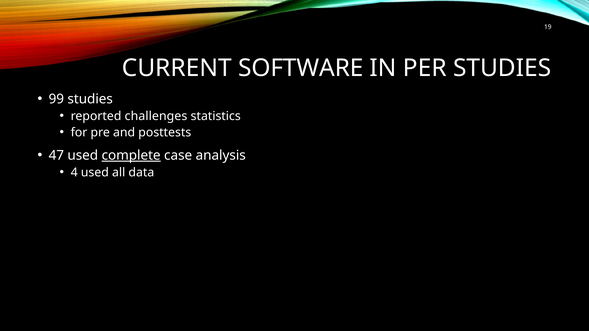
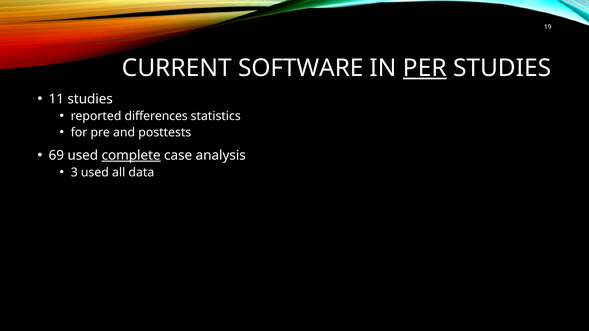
PER underline: none -> present
99: 99 -> 11
challenges: challenges -> differences
47: 47 -> 69
4: 4 -> 3
